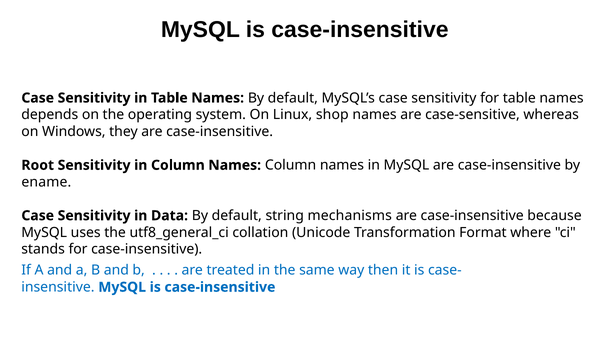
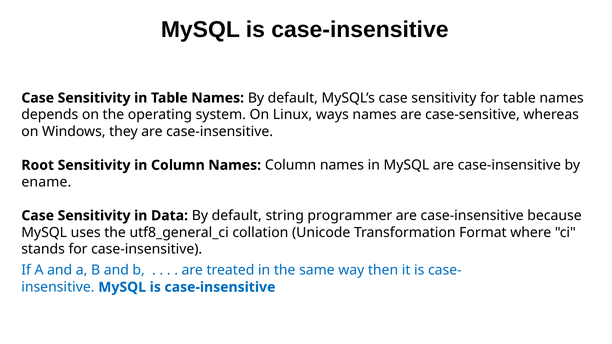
shop: shop -> ways
mechanisms: mechanisms -> programmer
